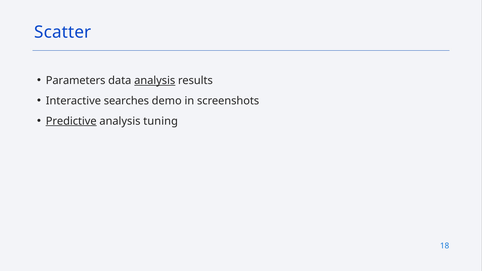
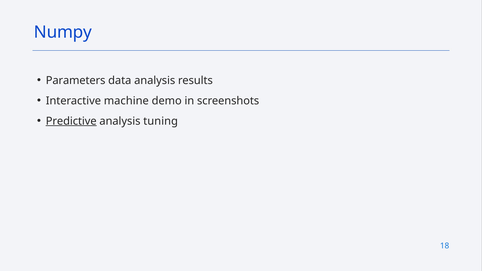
Scatter: Scatter -> Numpy
analysis at (155, 81) underline: present -> none
searches: searches -> machine
